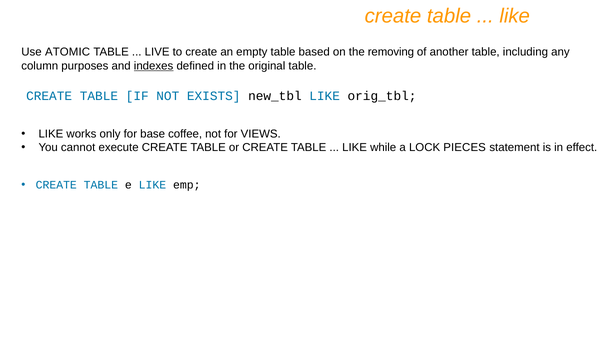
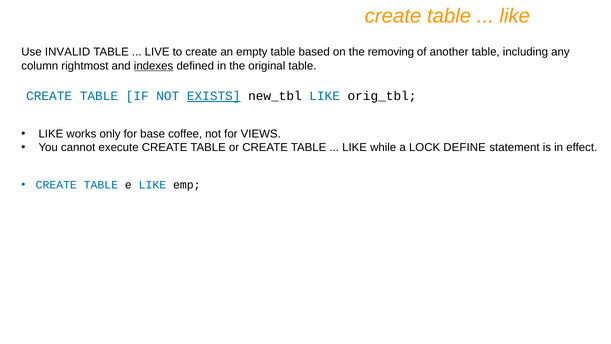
ATOMIC: ATOMIC -> INVALID
purposes: purposes -> rightmost
EXISTS underline: none -> present
PIECES: PIECES -> DEFINE
